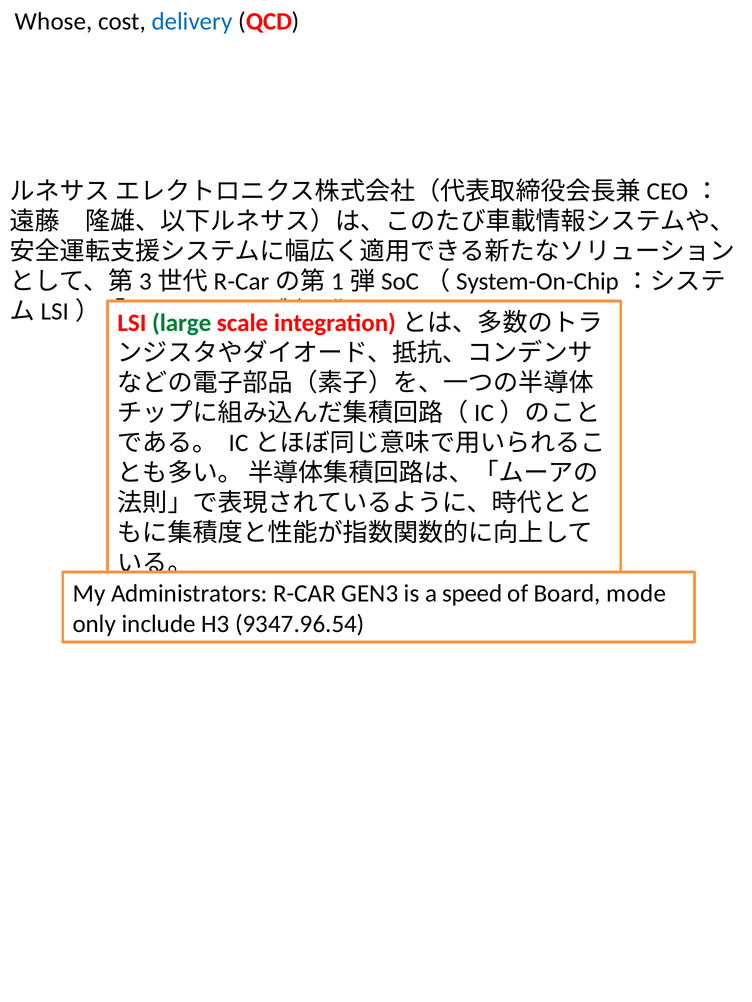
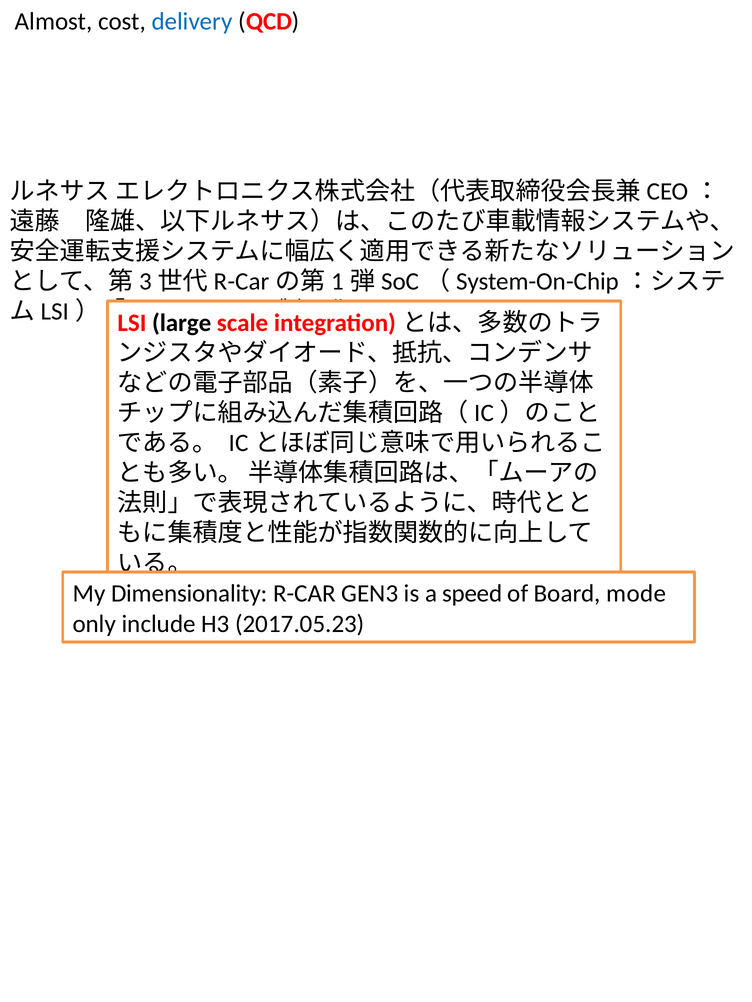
Whose: Whose -> Almost
large colour: green -> black
Administrators: Administrators -> Dimensionality
9347.96.54: 9347.96.54 -> 2017.05.23
